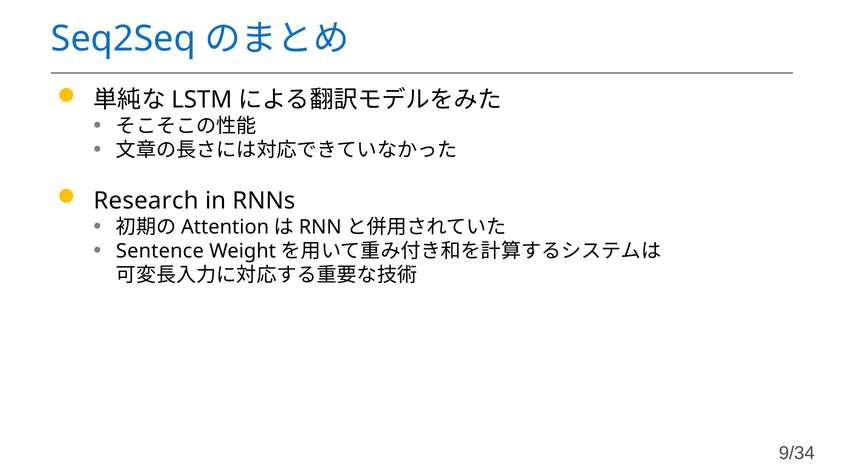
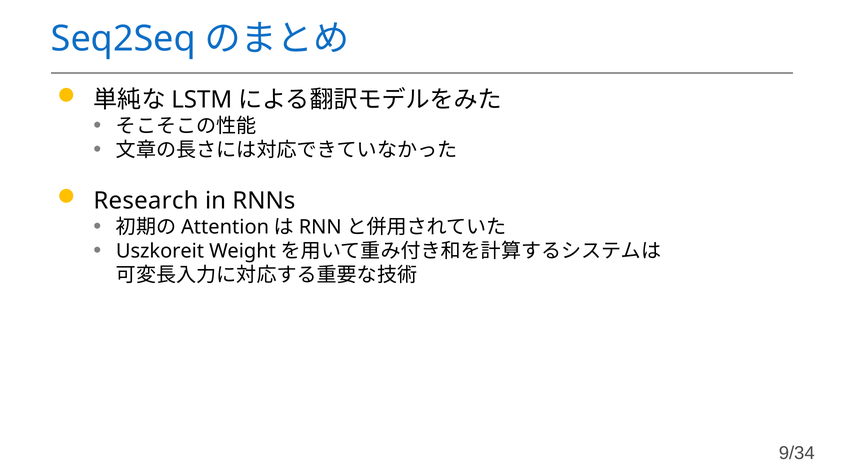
Sentence: Sentence -> Uszkoreit
